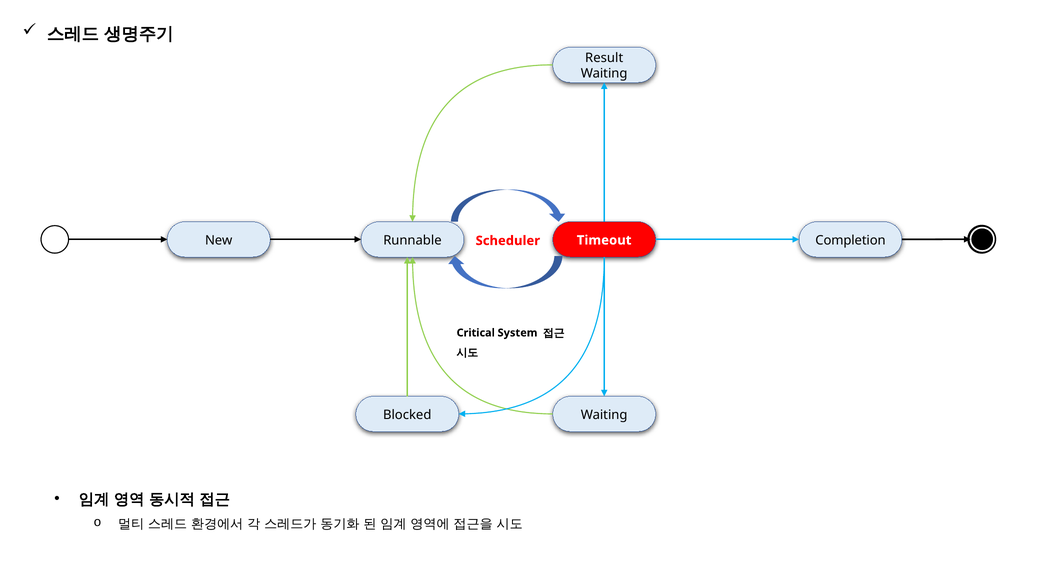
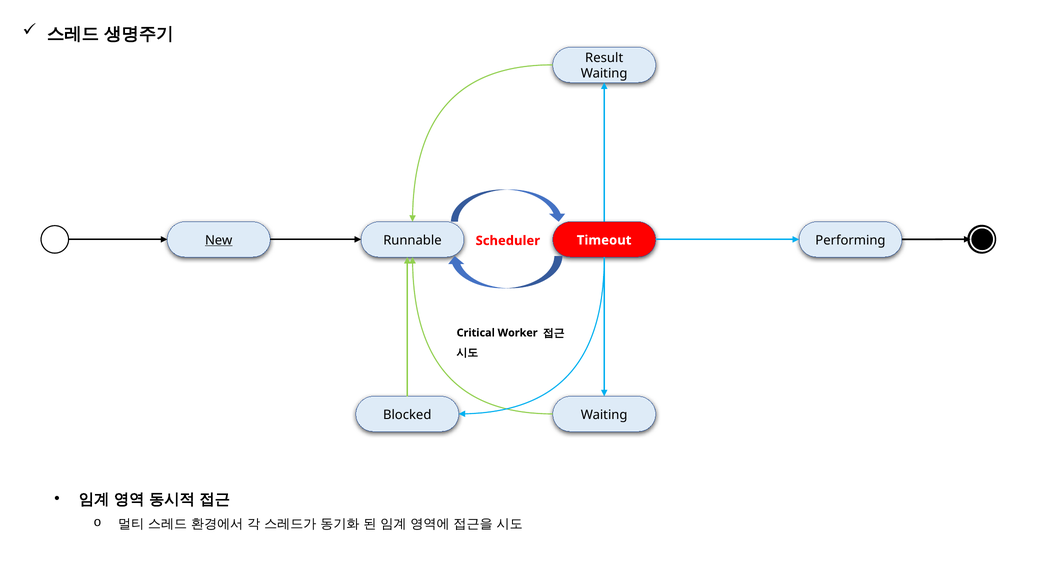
New underline: none -> present
Completion: Completion -> Performing
System: System -> Worker
